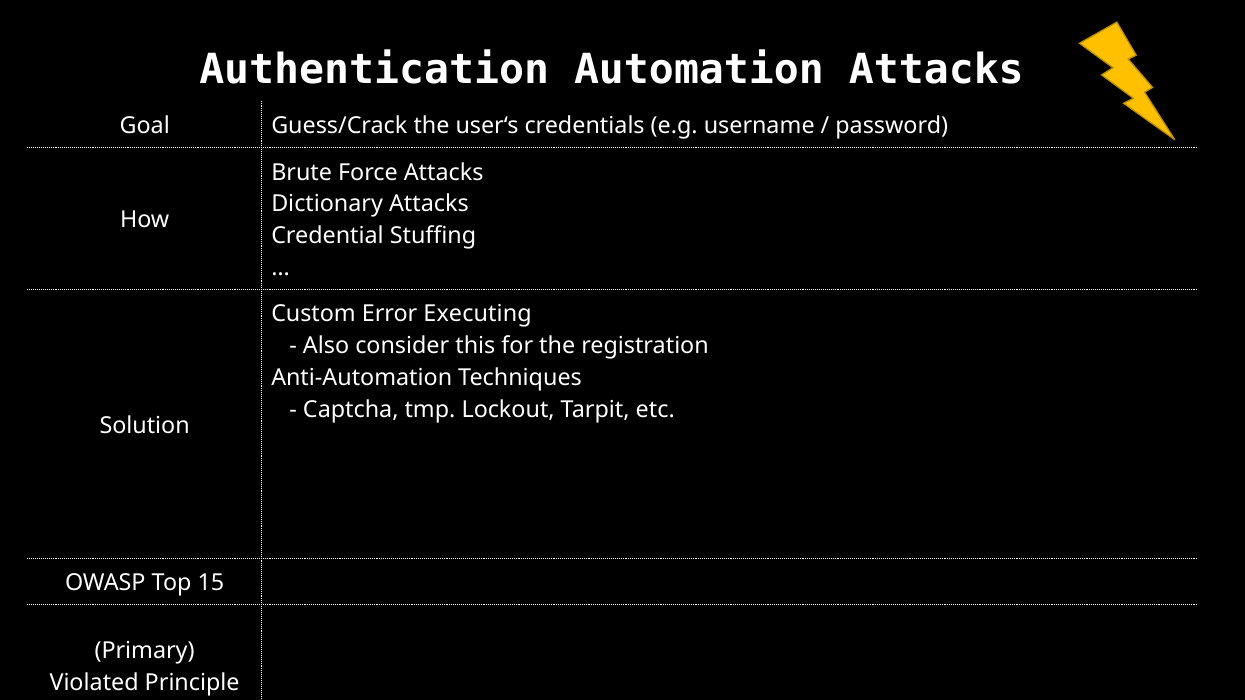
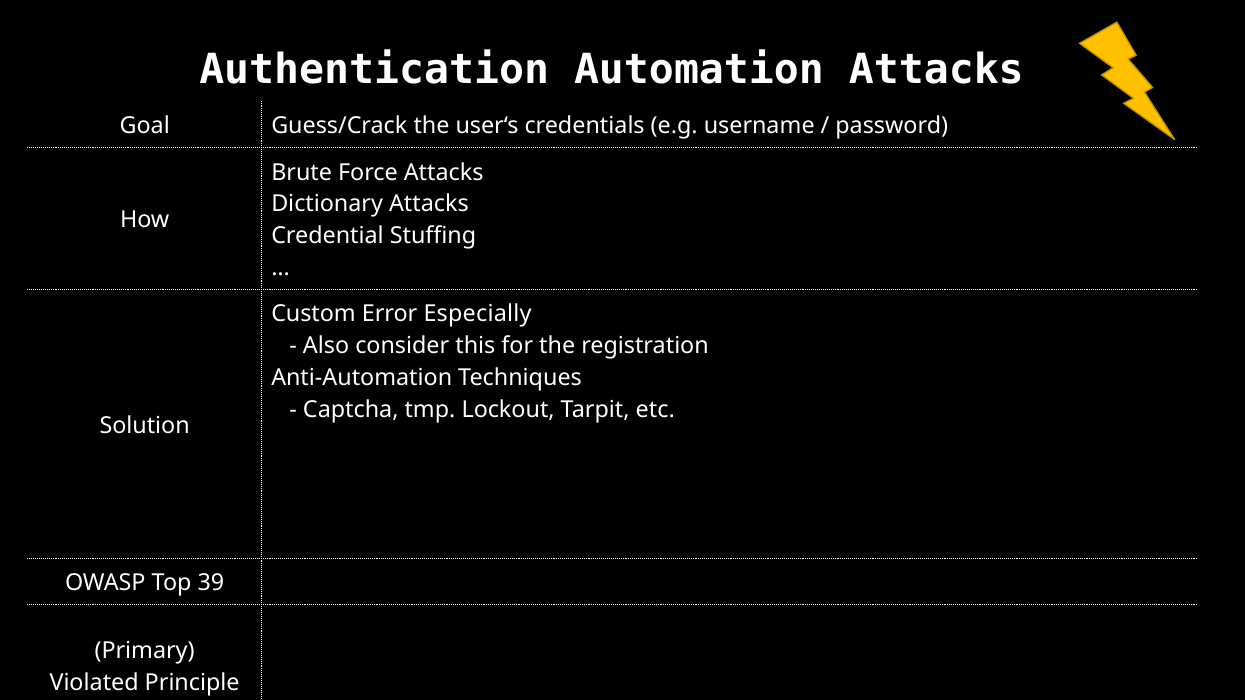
Executing: Executing -> Especially
15: 15 -> 39
